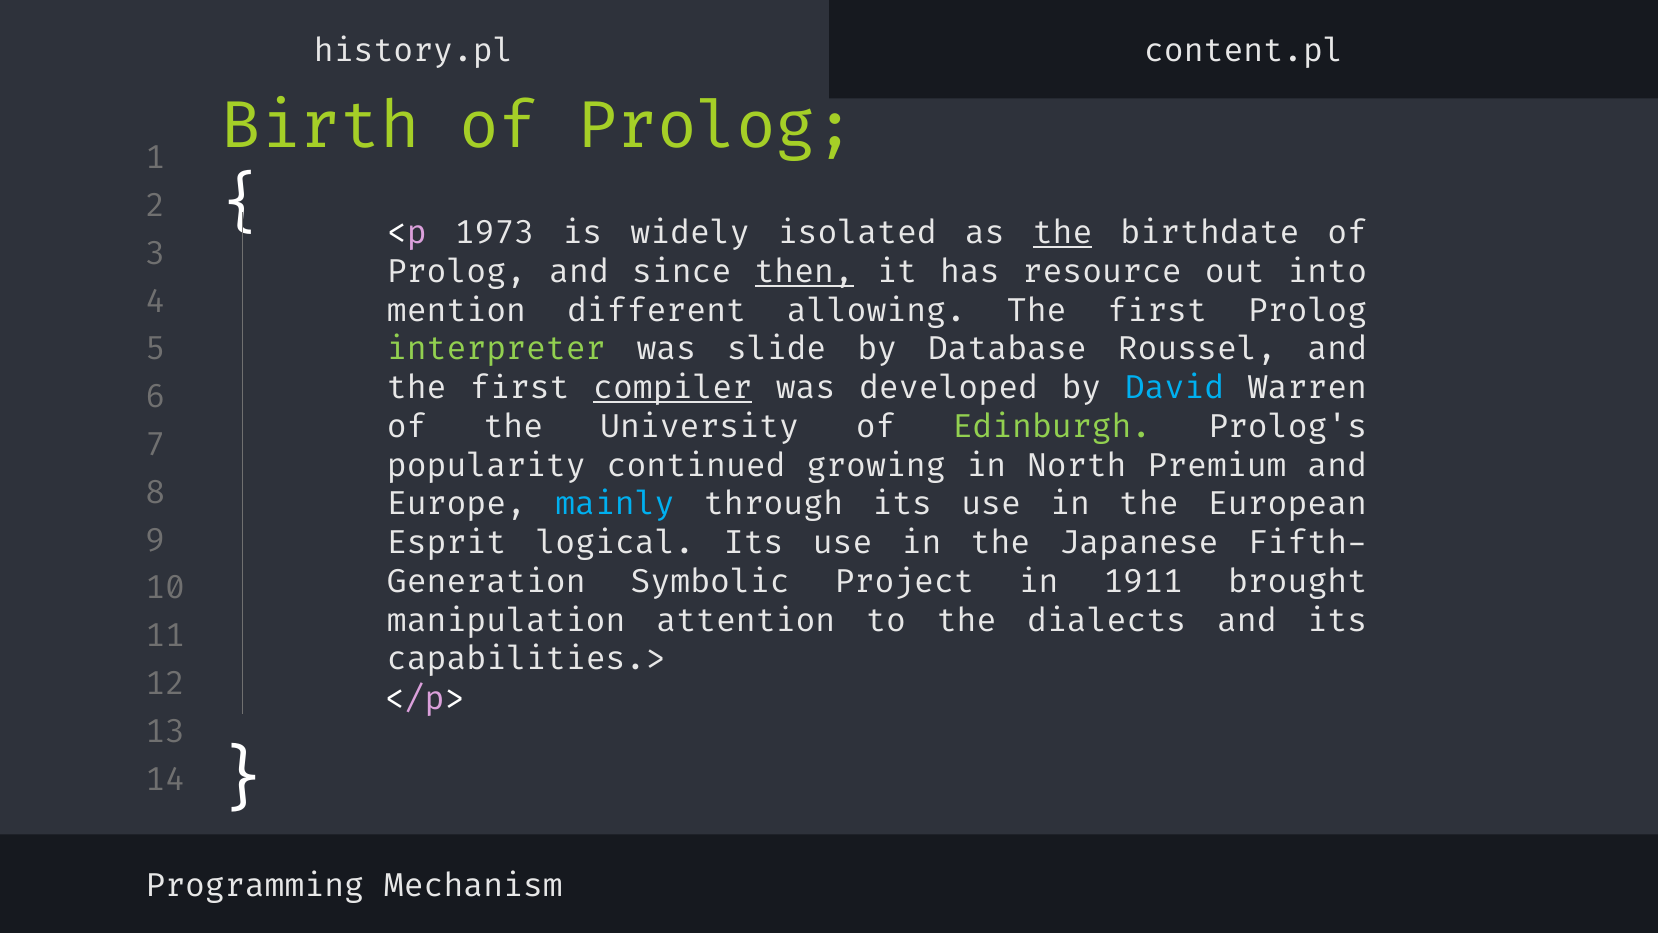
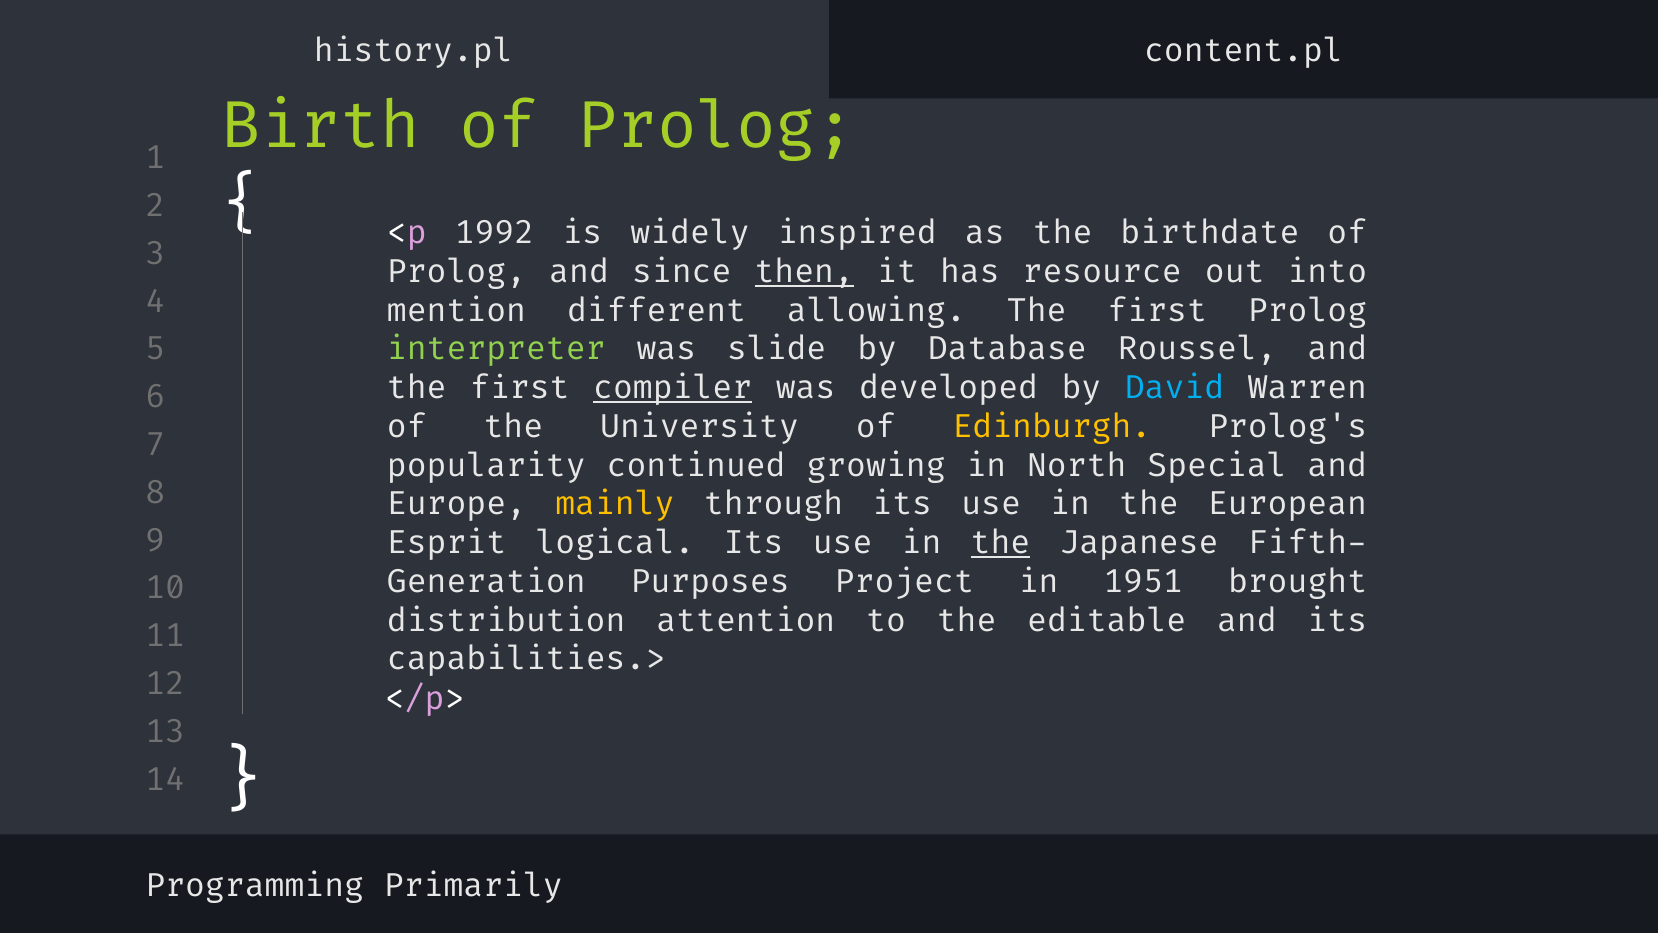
1973: 1973 -> 1992
isolated: isolated -> inspired
the at (1063, 233) underline: present -> none
Edinburgh colour: light green -> yellow
Premium: Premium -> Special
mainly colour: light blue -> yellow
the at (1000, 543) underline: none -> present
Symbolic: Symbolic -> Purposes
1911: 1911 -> 1951
manipulation: manipulation -> distribution
dialects: dialects -> editable
Mechanism: Mechanism -> Primarily
